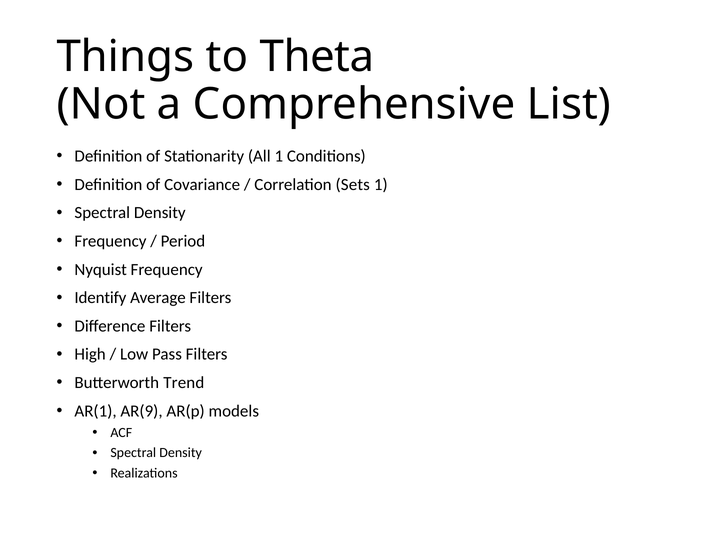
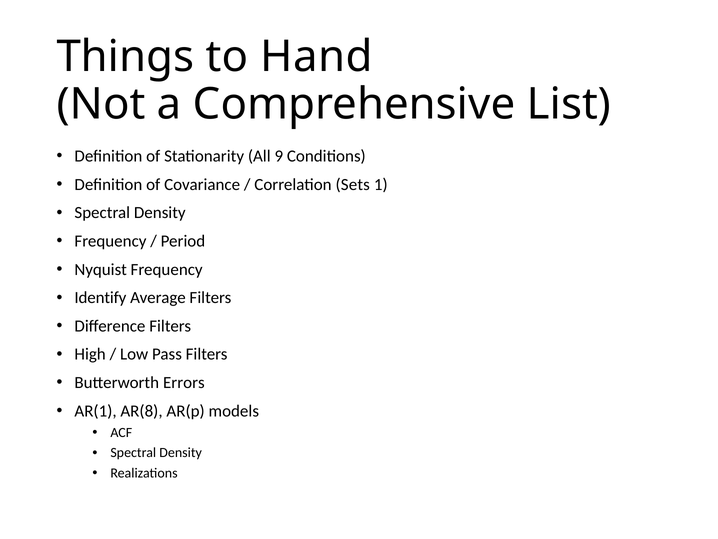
Theta: Theta -> Hand
All 1: 1 -> 9
Trend: Trend -> Errors
AR(9: AR(9 -> AR(8
